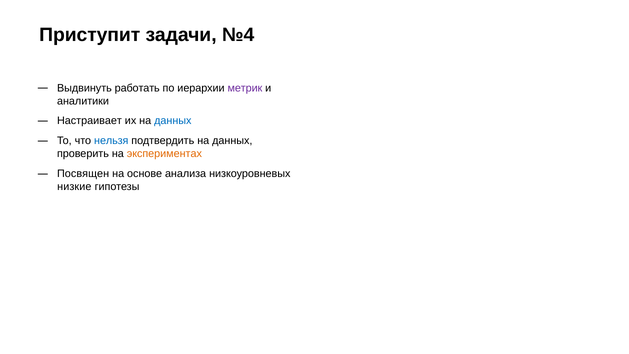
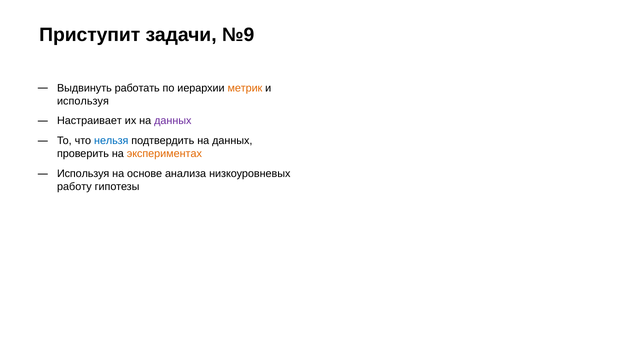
№4: №4 -> №9
метрик colour: purple -> orange
аналитики at (83, 101): аналитики -> используя
данных at (173, 121) colour: blue -> purple
Посвящен at (83, 174): Посвящен -> Используя
низкие: низкие -> работу
